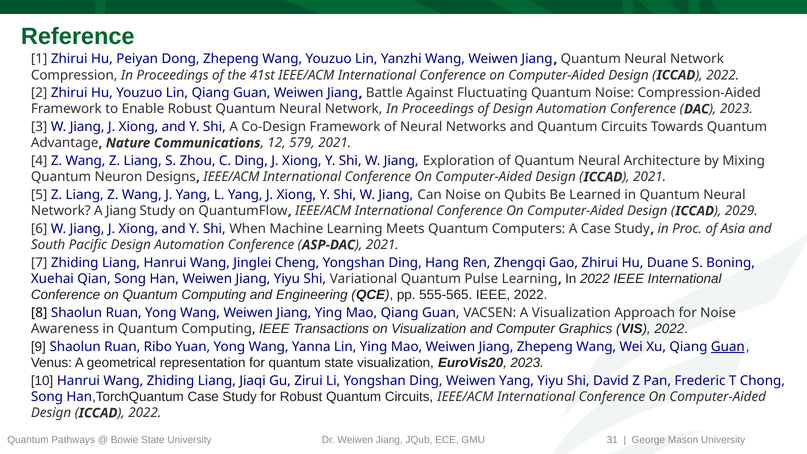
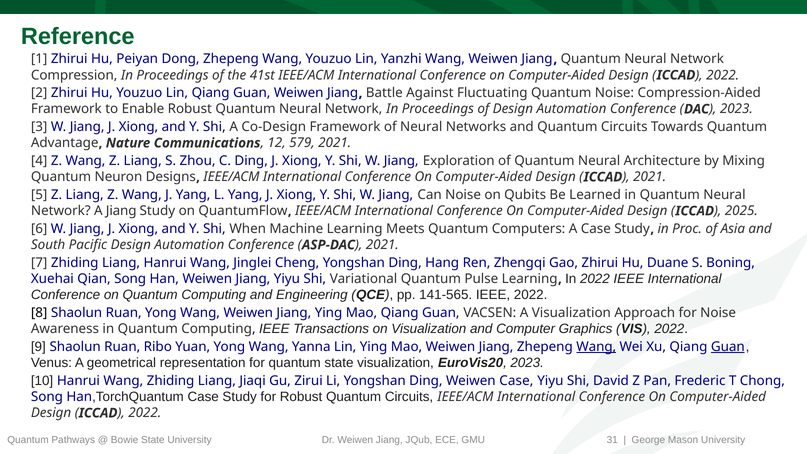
2029: 2029 -> 2025
555-565: 555-565 -> 141-565
Wang at (596, 347) underline: none -> present
Weiwen Yang: Yang -> Case
